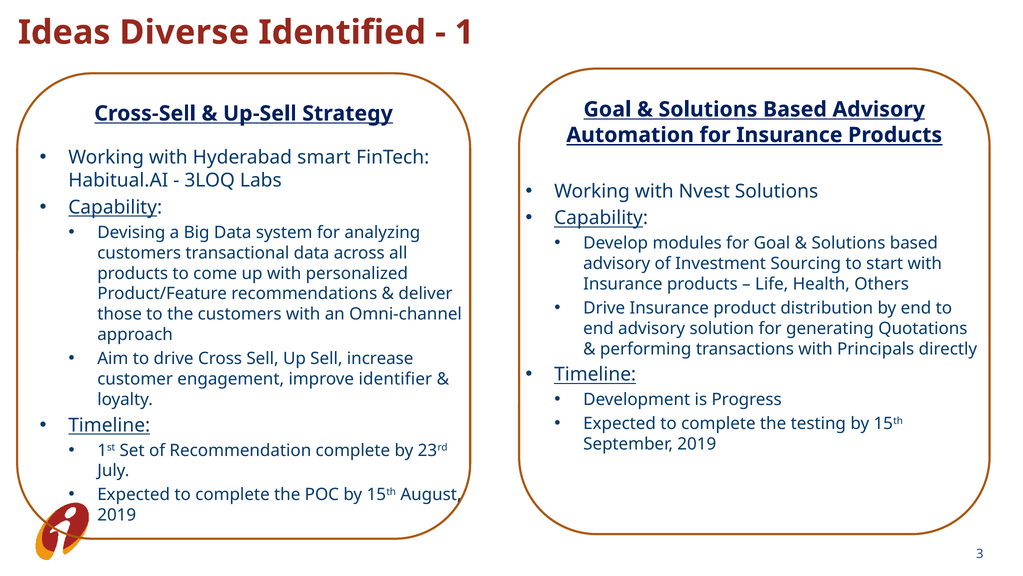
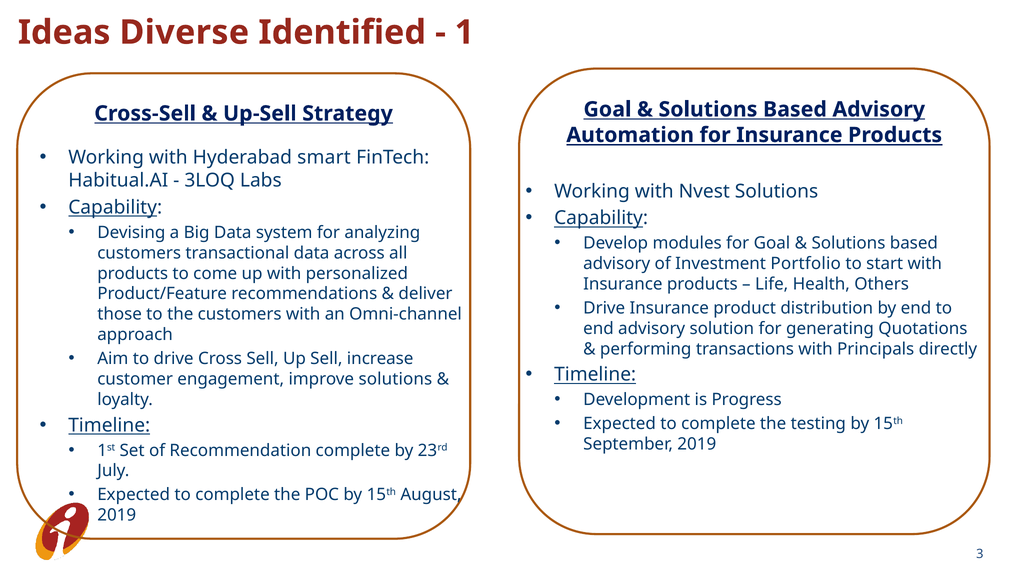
Sourcing: Sourcing -> Portfolio
improve identifier: identifier -> solutions
